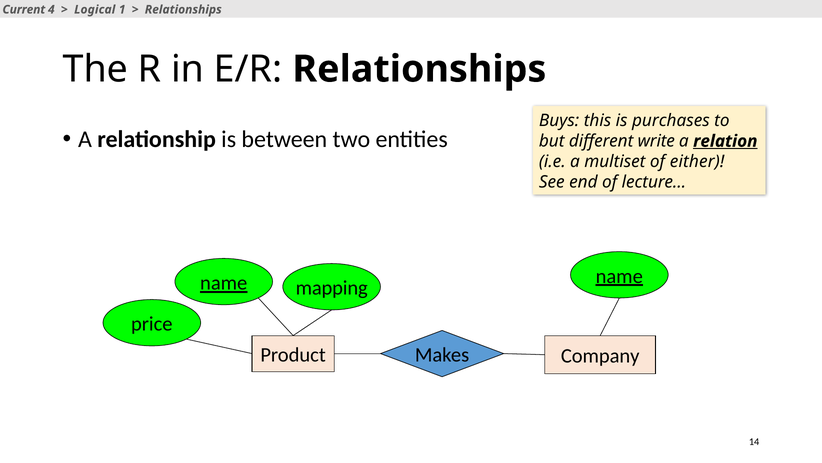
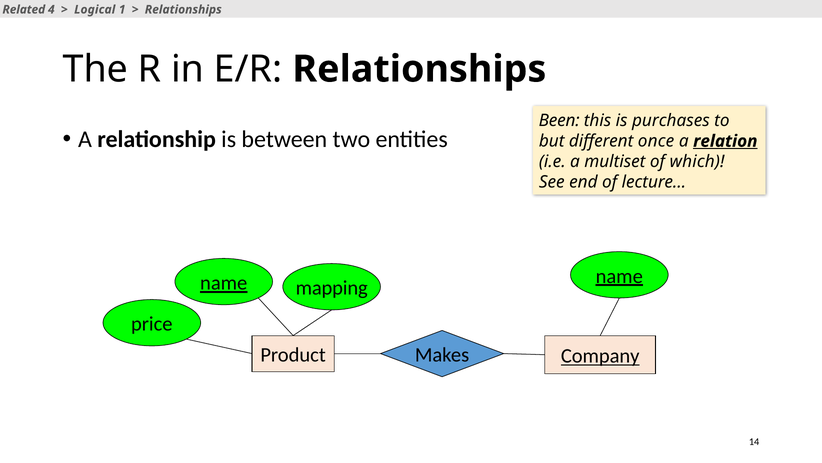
Current: Current -> Related
Buys: Buys -> Been
write: write -> once
either: either -> which
Company underline: none -> present
